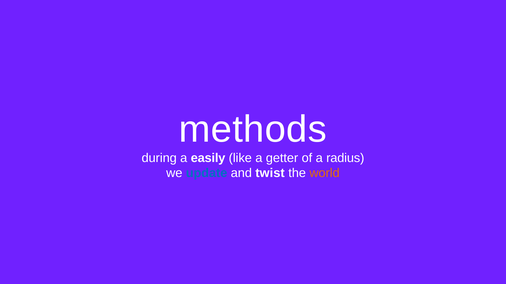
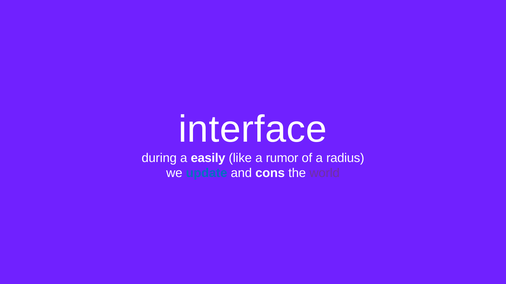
methods: methods -> interface
getter: getter -> rumor
twist: twist -> cons
world colour: orange -> purple
